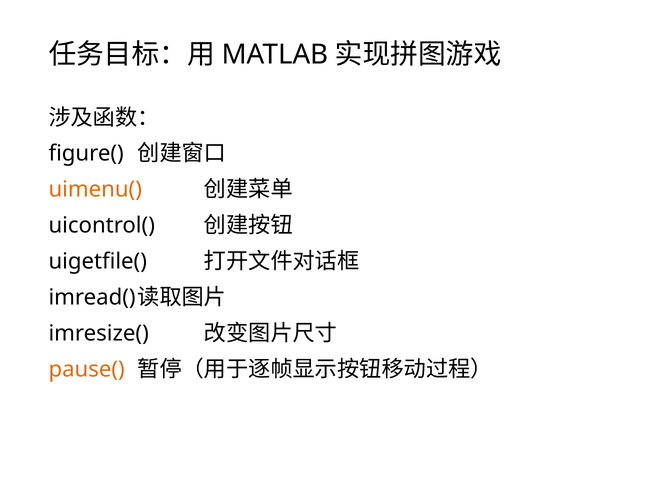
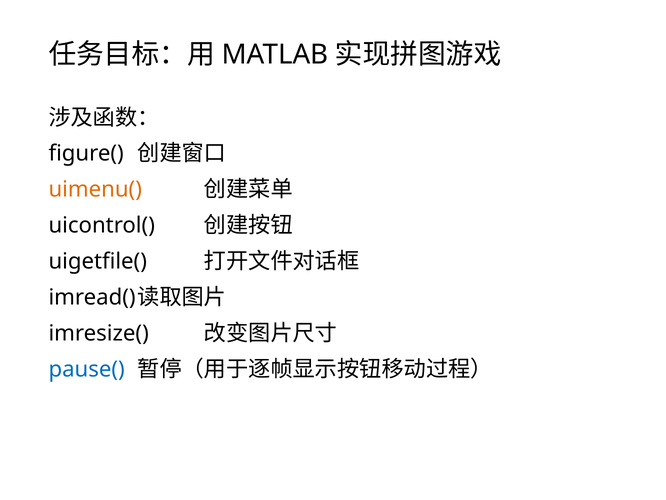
pause( colour: orange -> blue
